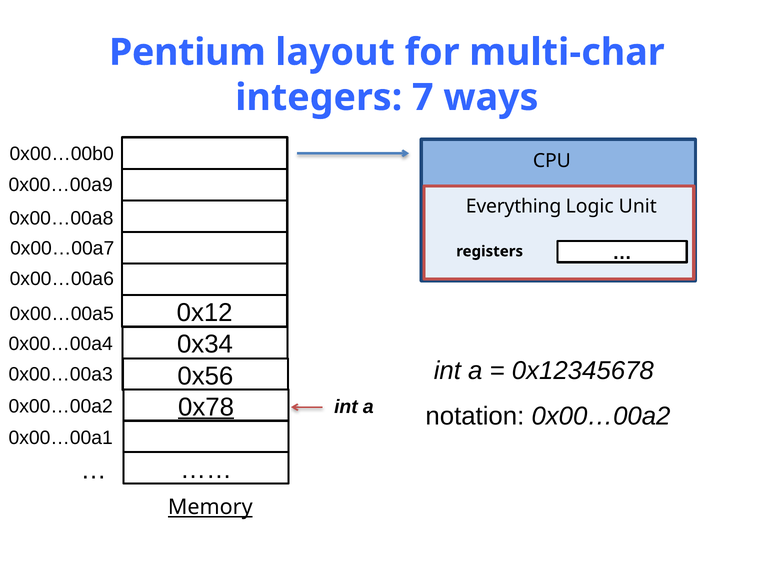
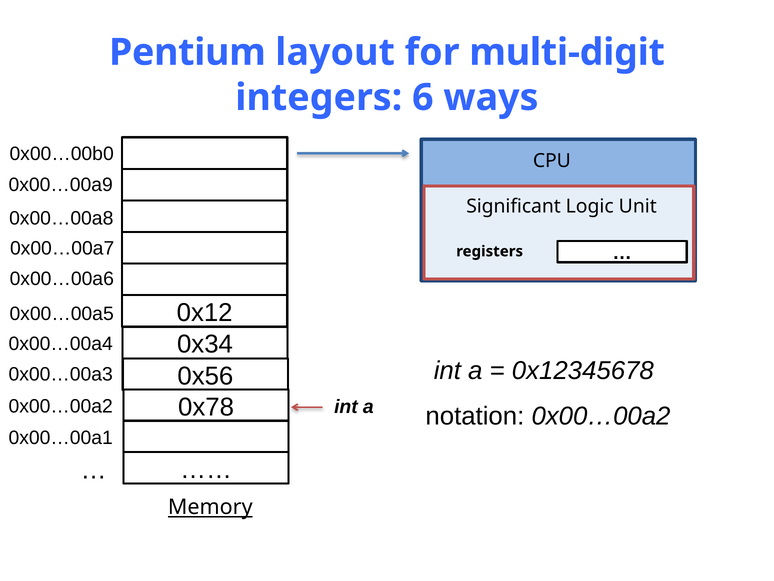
multi-char: multi-char -> multi-digit
7: 7 -> 6
Everything: Everything -> Significant
0x78 underline: present -> none
